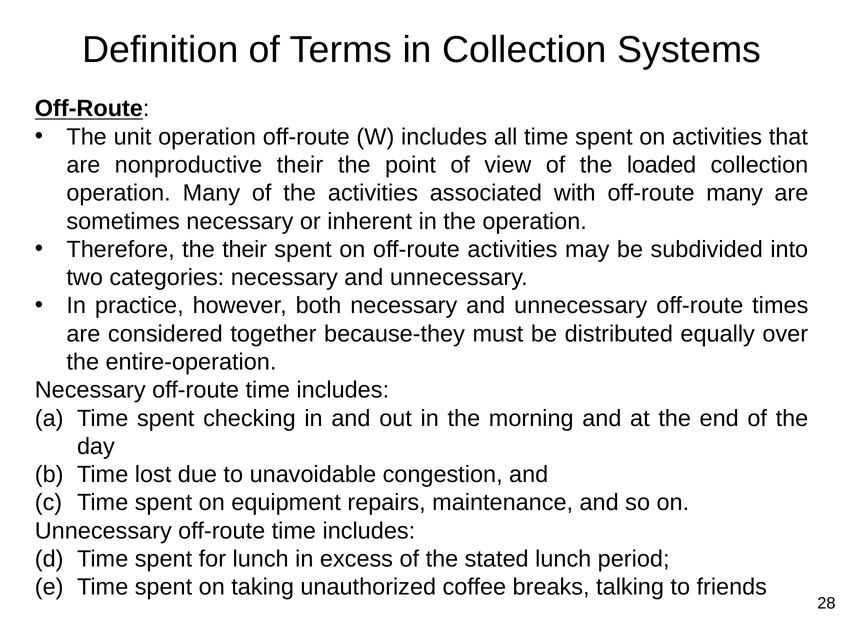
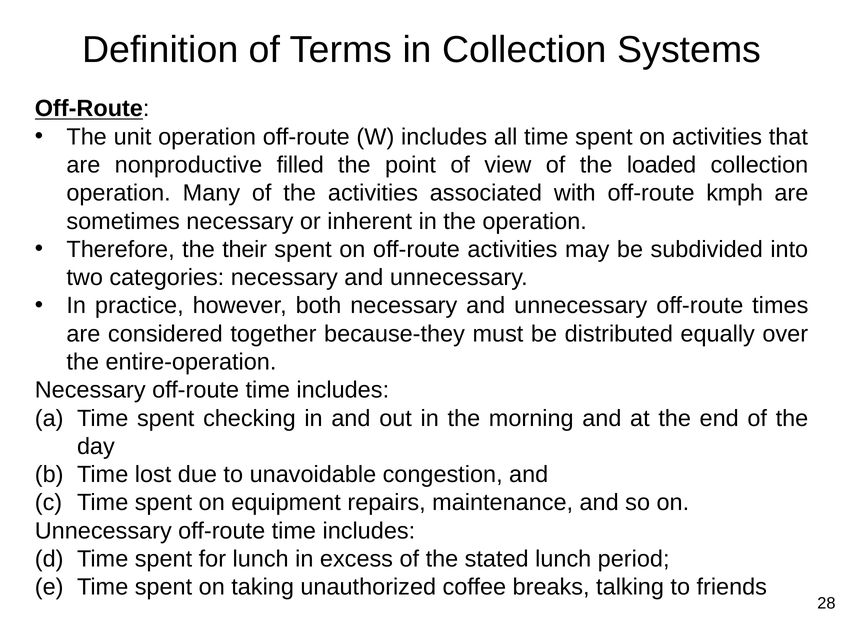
nonproductive their: their -> filled
off-route many: many -> kmph
